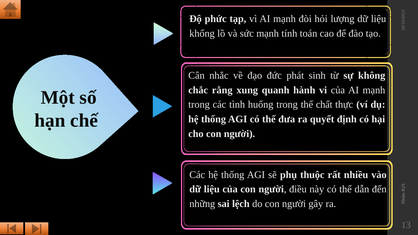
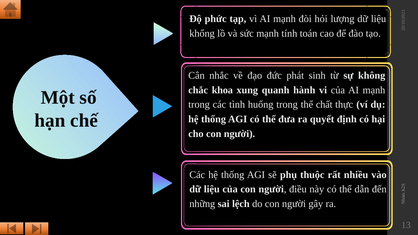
rằng: rằng -> khoa
